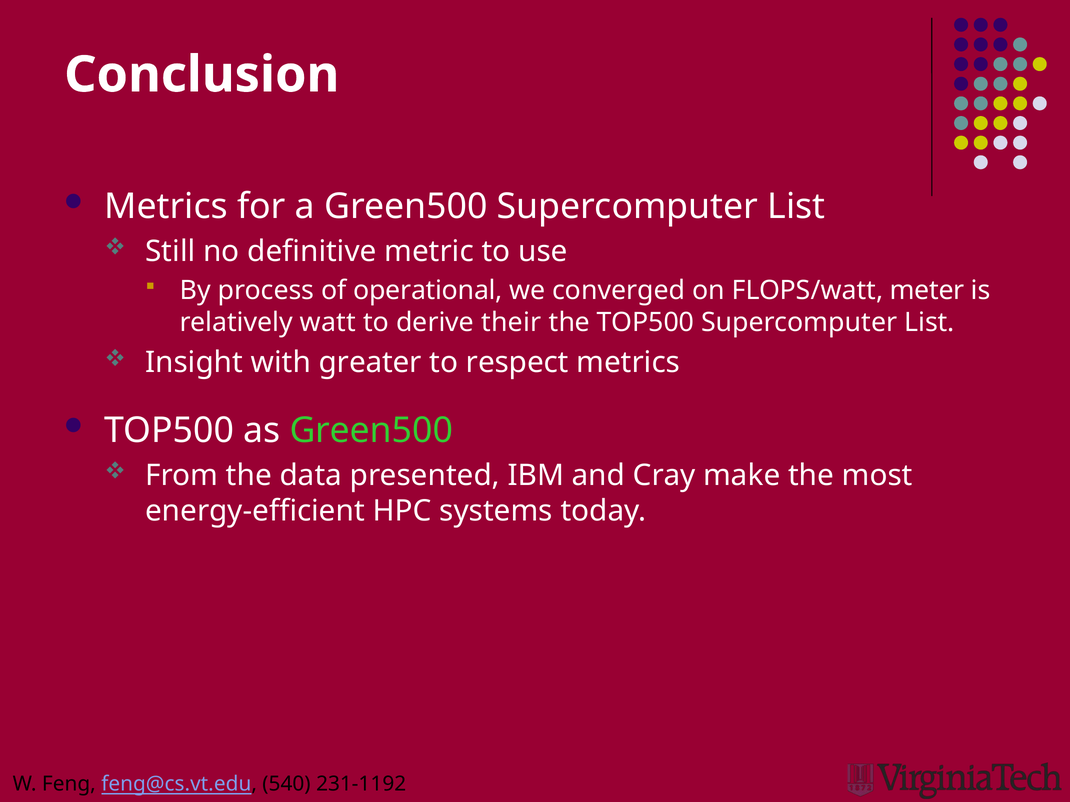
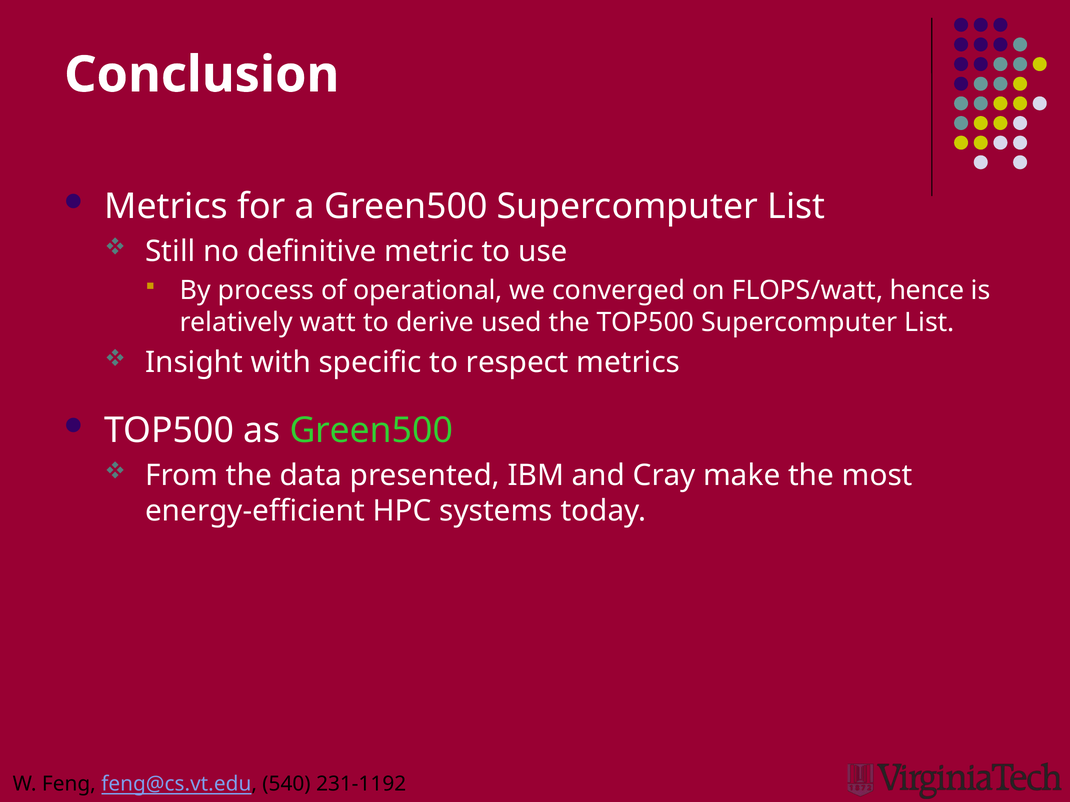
meter: meter -> hence
their: their -> used
greater: greater -> specific
